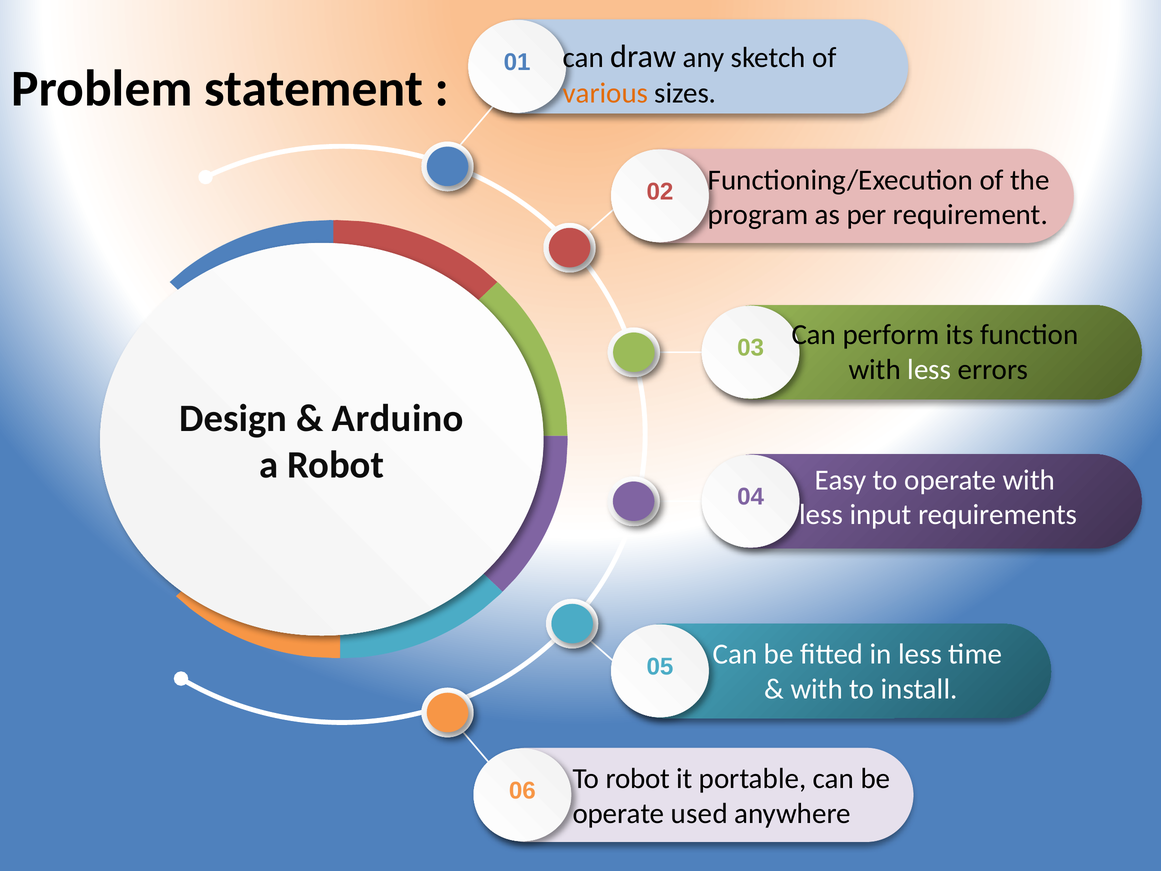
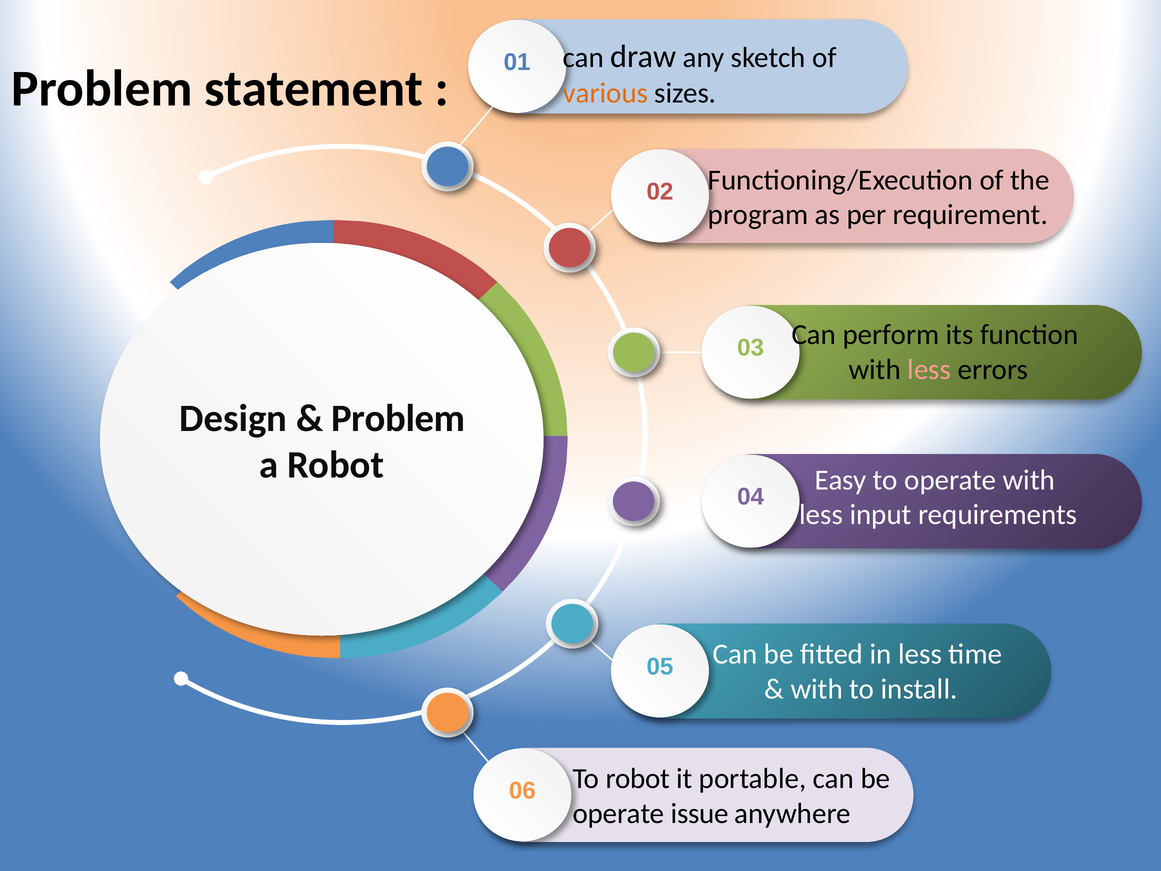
less at (929, 370) colour: white -> pink
Arduino at (398, 419): Arduino -> Problem
used: used -> issue
